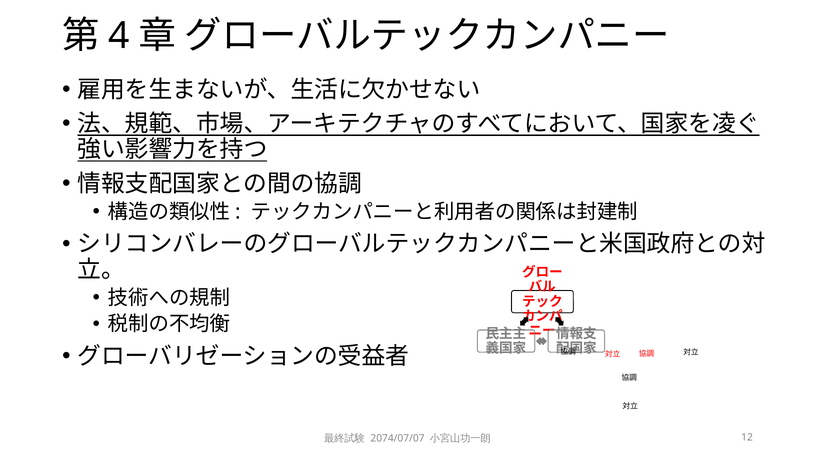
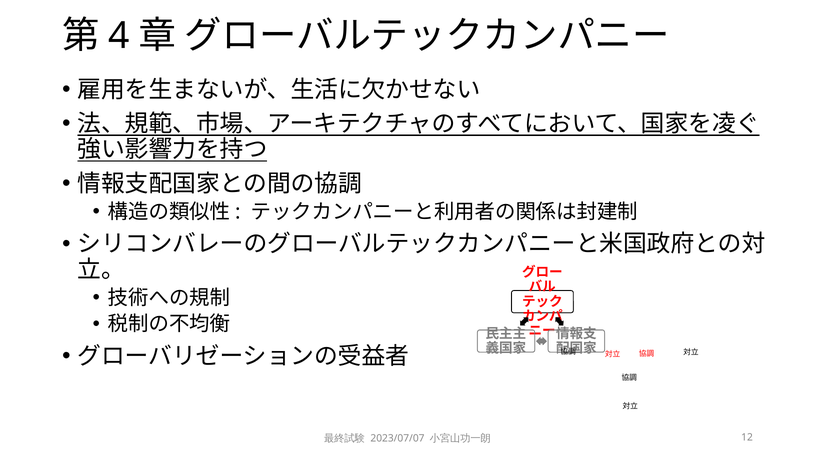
2074/07/07: 2074/07/07 -> 2023/07/07
